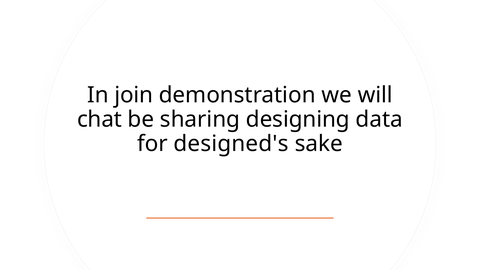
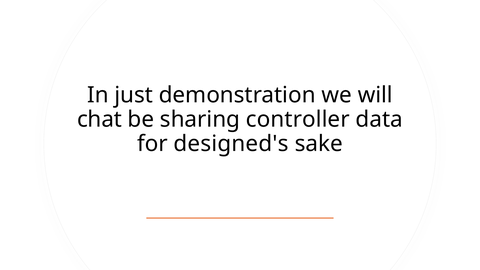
join: join -> just
designing: designing -> controller
